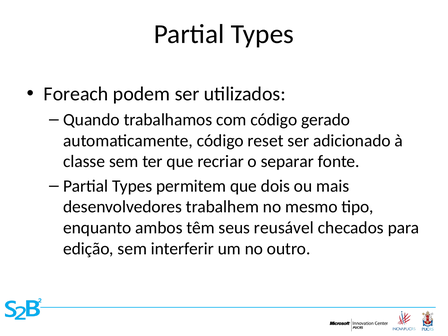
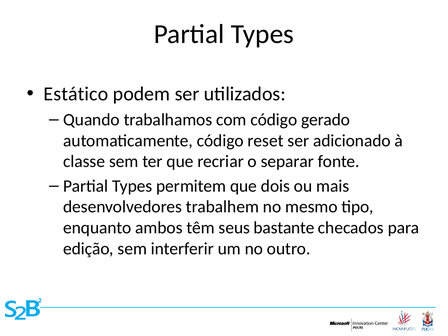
Foreach: Foreach -> Estático
reusável: reusável -> bastante
